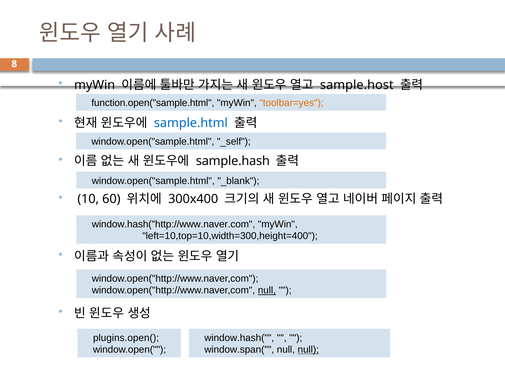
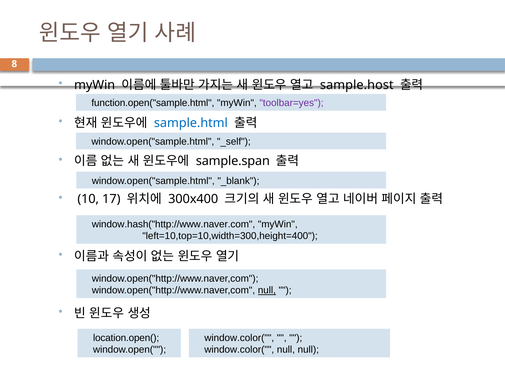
toolbar=yes colour: orange -> purple
sample.hash: sample.hash -> sample.span
60: 60 -> 17
plugins.open(: plugins.open( -> location.open(
window.hash( at (239, 338): window.hash( -> window.color(
window.span( at (239, 349): window.span( -> window.color(
null at (308, 349) underline: present -> none
